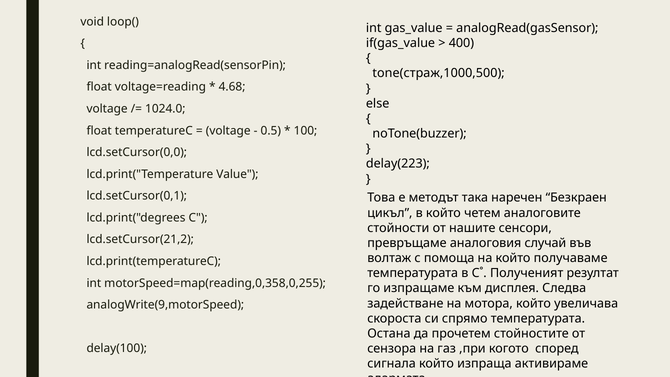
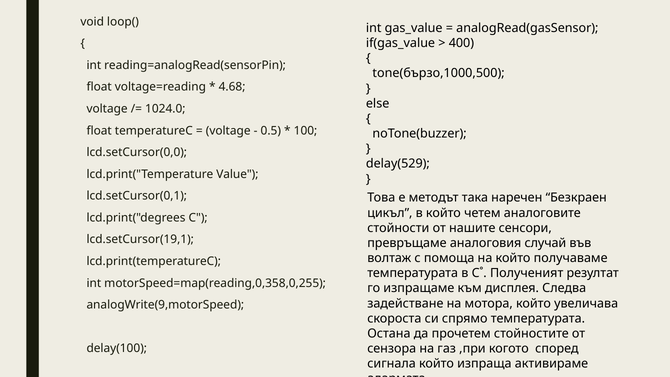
tone(страж,1000,500: tone(страж,1000,500 -> tone(бързо,1000,500
delay(223: delay(223 -> delay(529
lcd.setCursor(21,2: lcd.setCursor(21,2 -> lcd.setCursor(19,1
